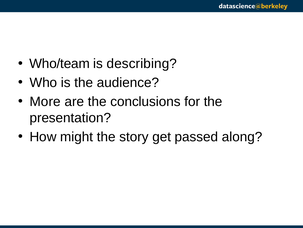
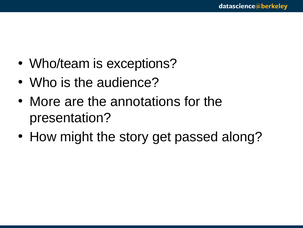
describing: describing -> exceptions
conclusions: conclusions -> annotations
